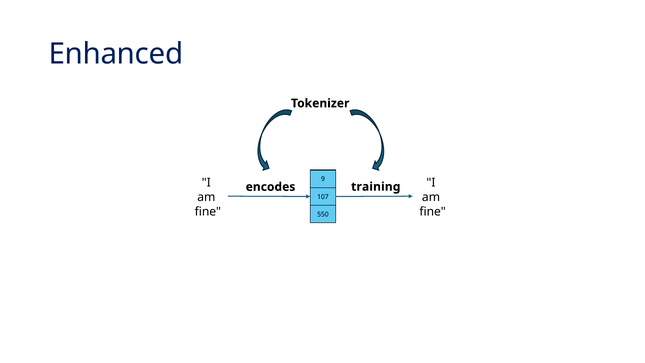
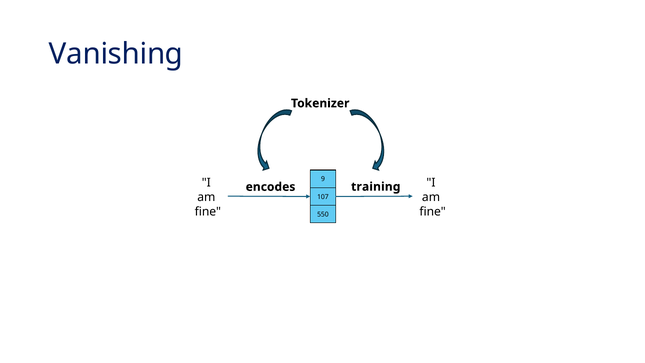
Enhanced: Enhanced -> Vanishing
